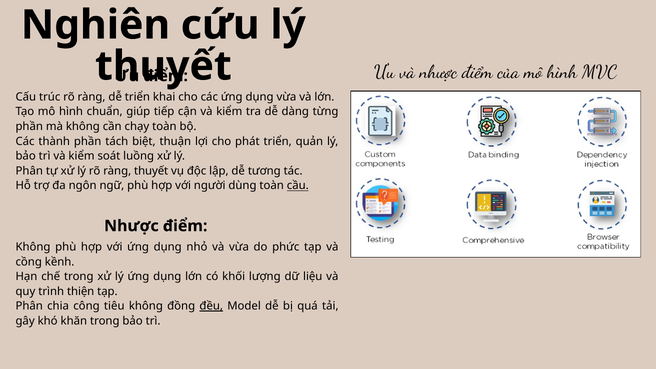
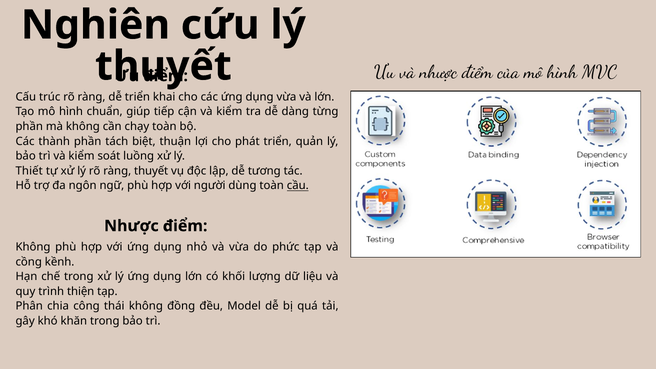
Phân at (29, 171): Phân -> Thiết
tiêu: tiêu -> thái
đều underline: present -> none
